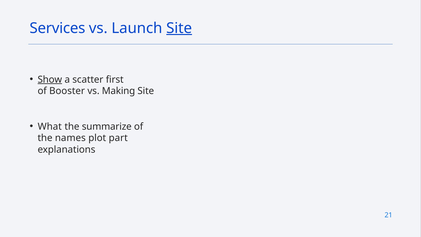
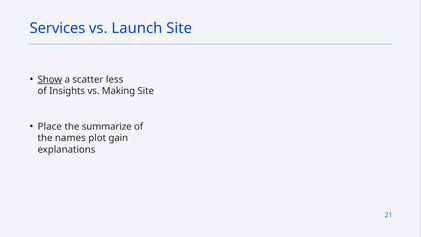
Site at (179, 28) underline: present -> none
first: first -> less
Booster: Booster -> Insights
What: What -> Place
part: part -> gain
